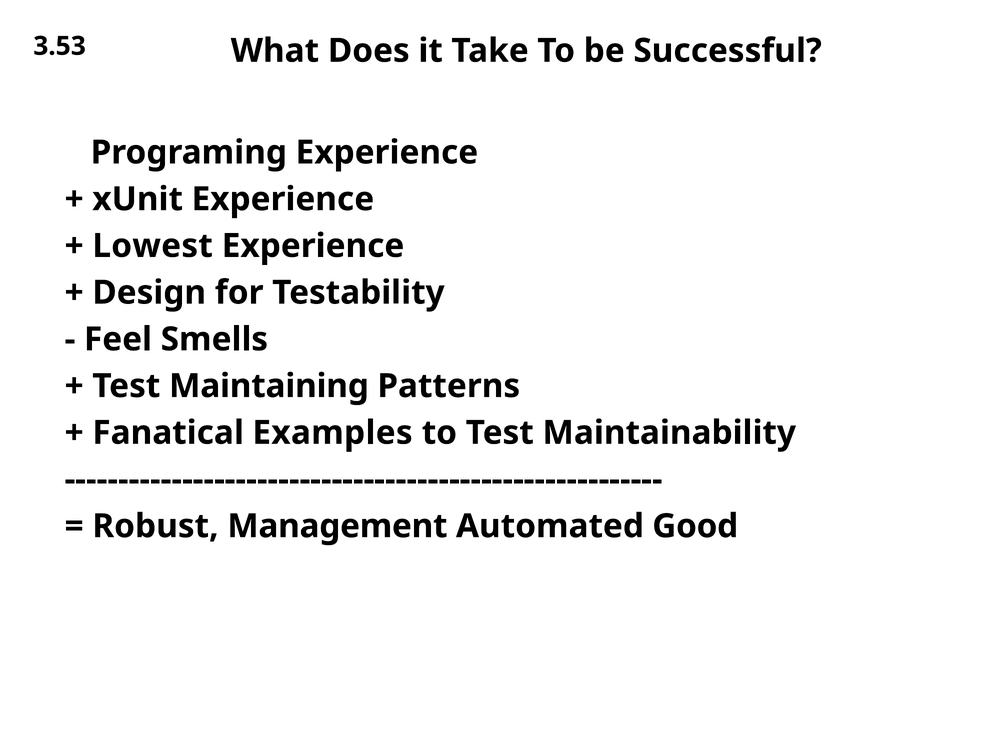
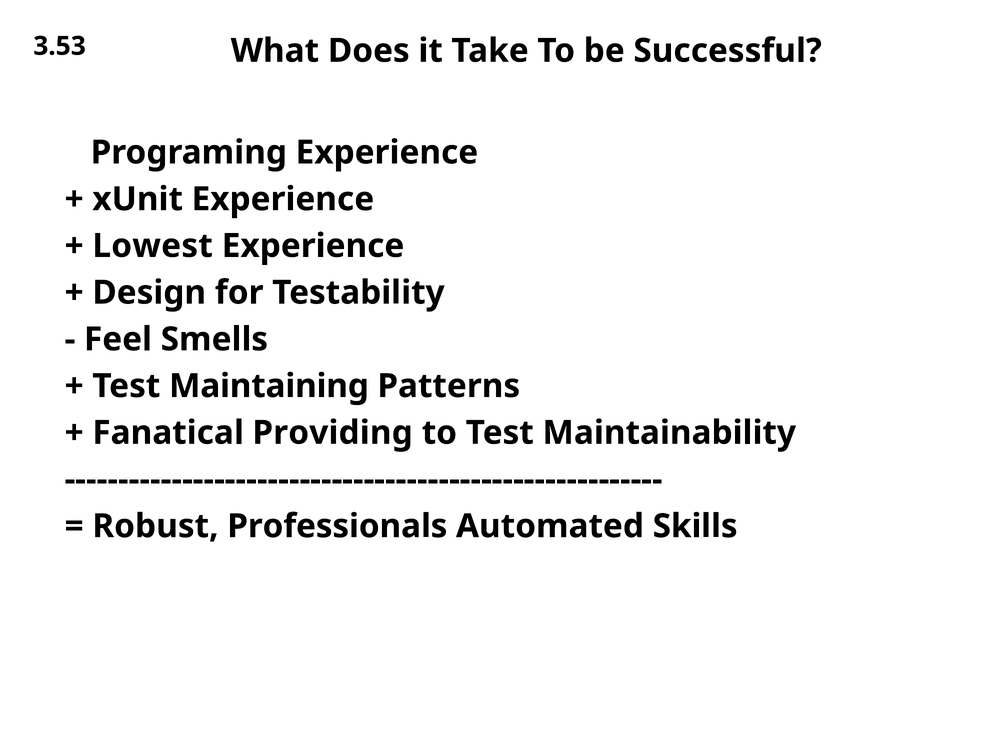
Examples: Examples -> Providing
Management: Management -> Professionals
Good: Good -> Skills
